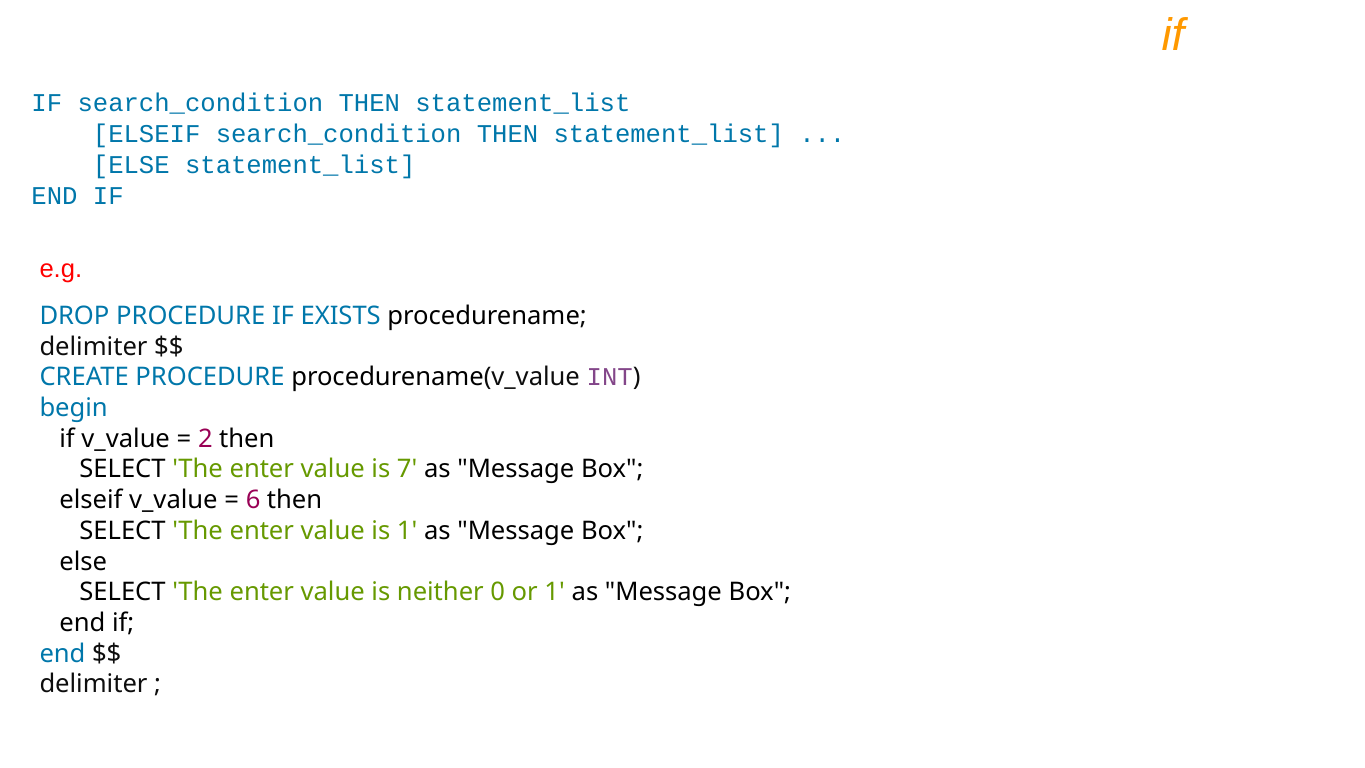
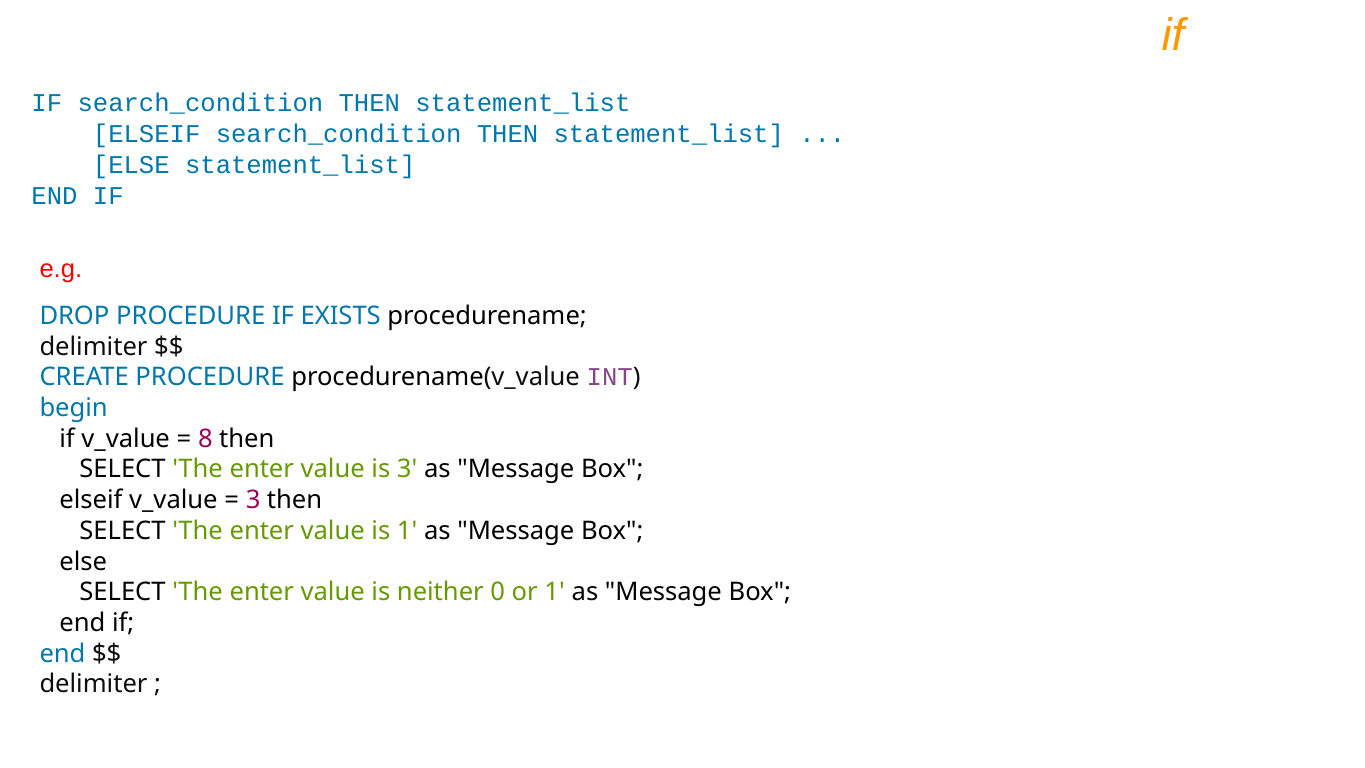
2: 2 -> 8
is 7: 7 -> 3
6 at (253, 500): 6 -> 3
